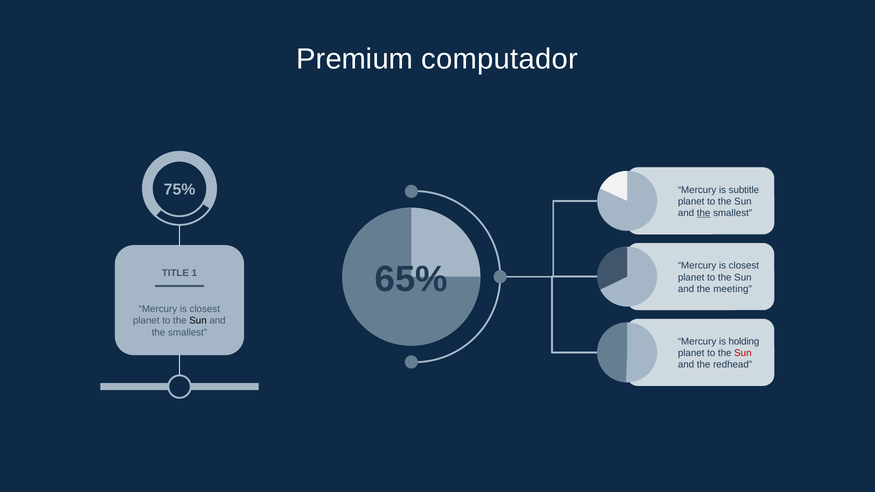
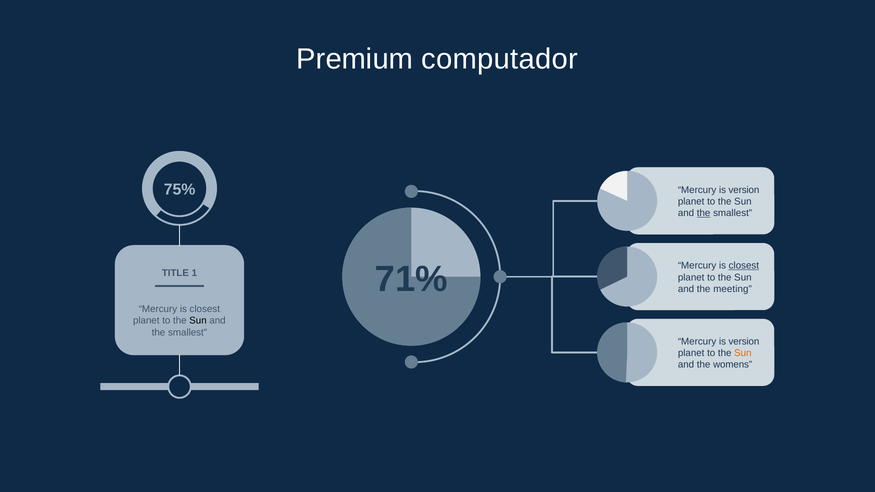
subtitle at (744, 190): subtitle -> version
closest at (744, 266) underline: none -> present
65%: 65% -> 71%
holding at (744, 342): holding -> version
Sun at (743, 353) colour: red -> orange
redhead: redhead -> womens
